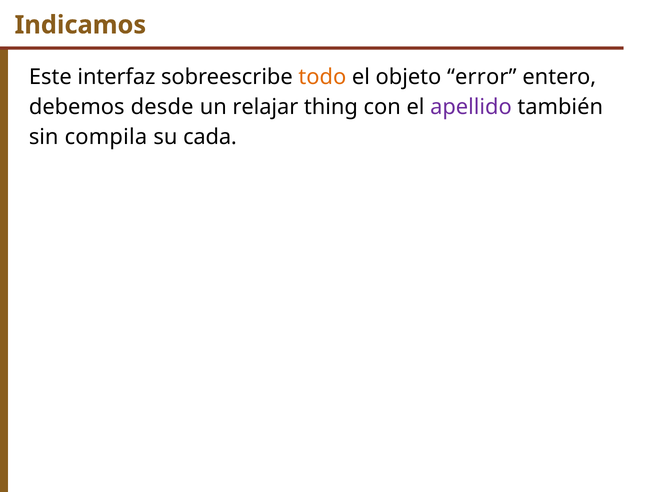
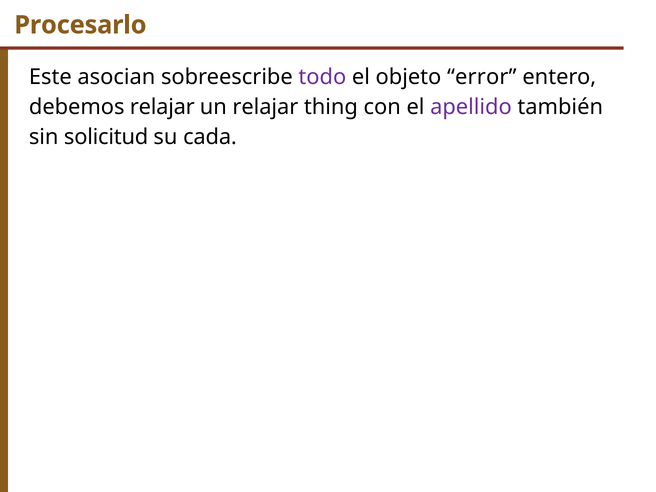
Indicamos: Indicamos -> Procesarlo
interfaz: interfaz -> asocian
todo colour: orange -> purple
debemos desde: desde -> relajar
compila: compila -> solicitud
